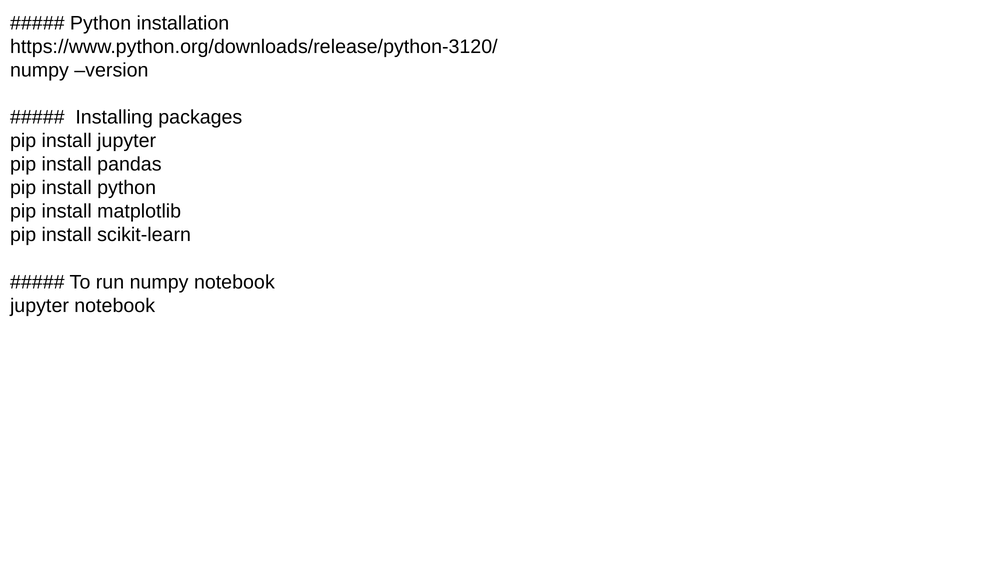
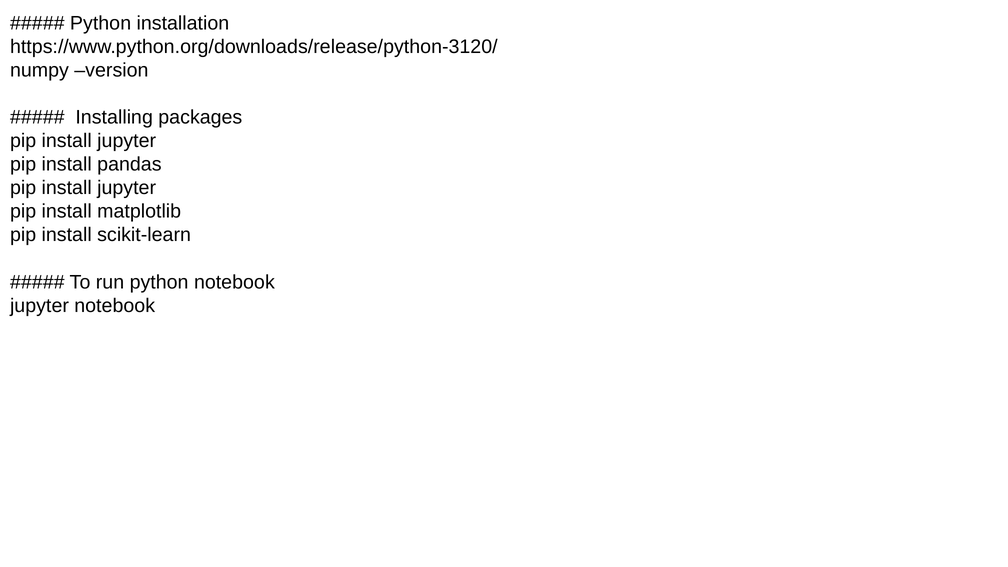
python at (127, 188): python -> jupyter
run numpy: numpy -> python
